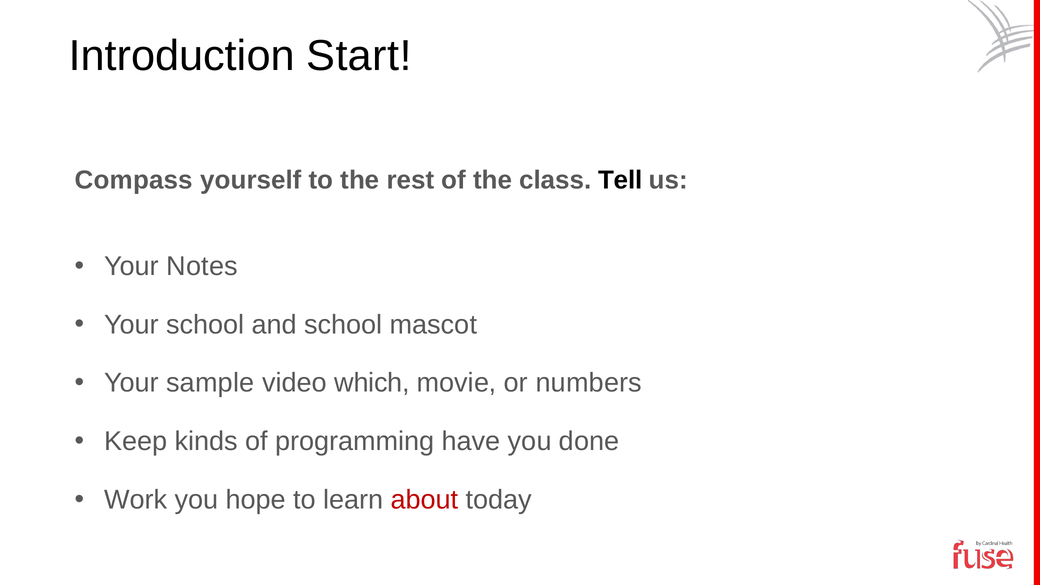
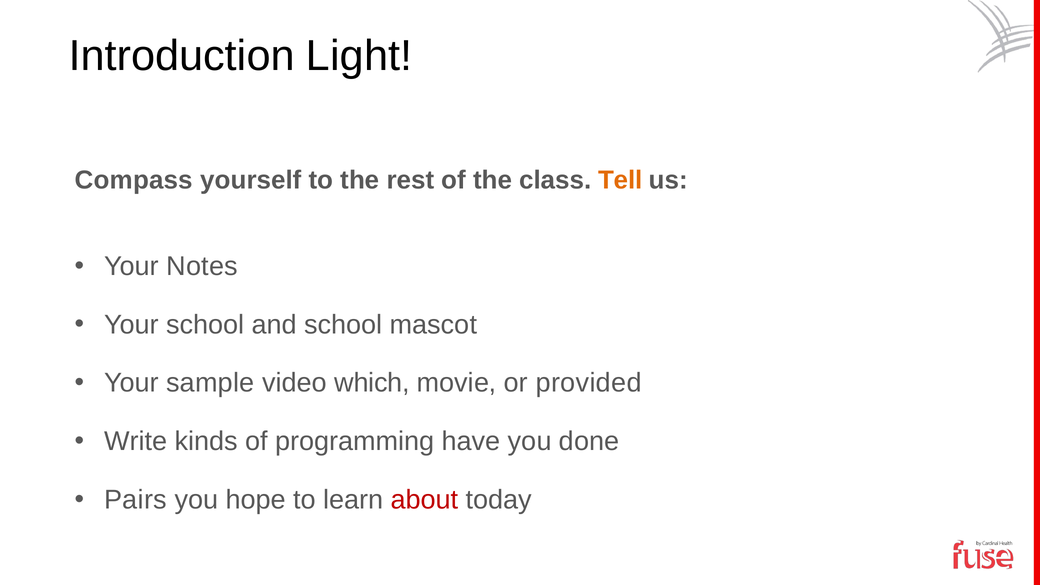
Start: Start -> Light
Tell colour: black -> orange
numbers: numbers -> provided
Keep: Keep -> Write
Work: Work -> Pairs
